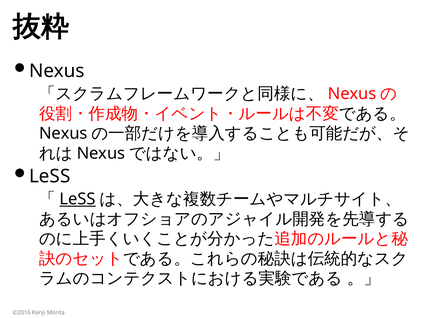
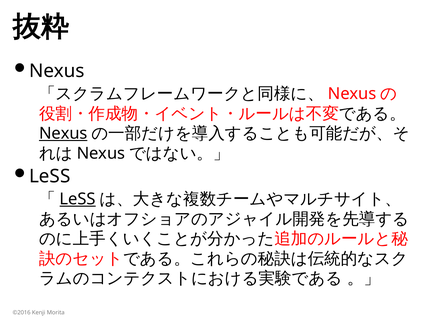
Nexus at (63, 134) underline: none -> present
